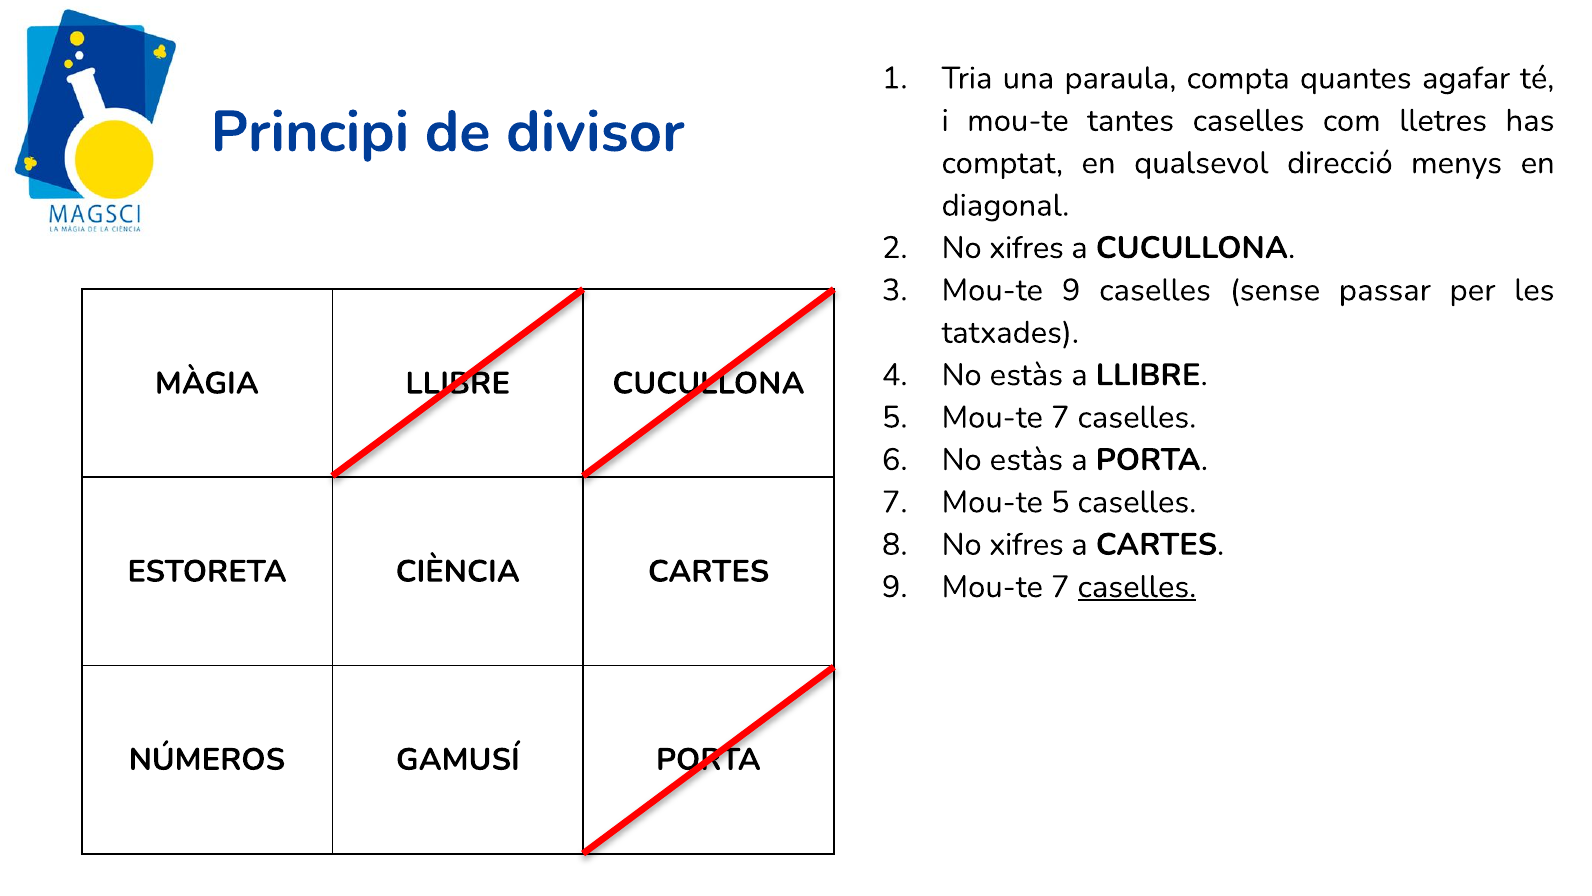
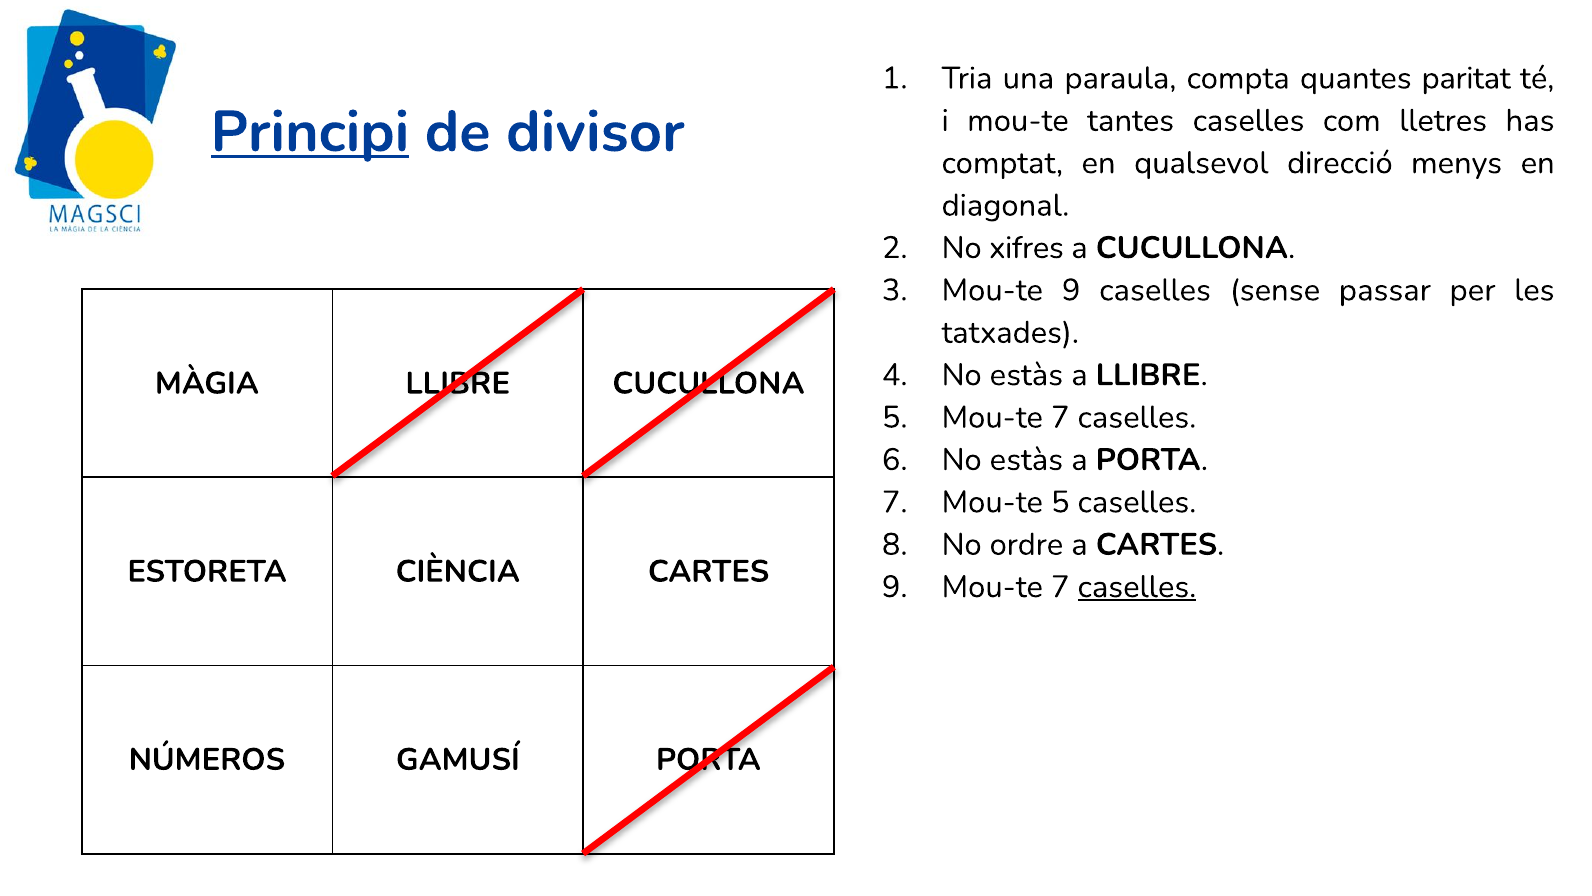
agafar: agafar -> paritat
Principi underline: none -> present
xifres at (1027, 544): xifres -> ordre
